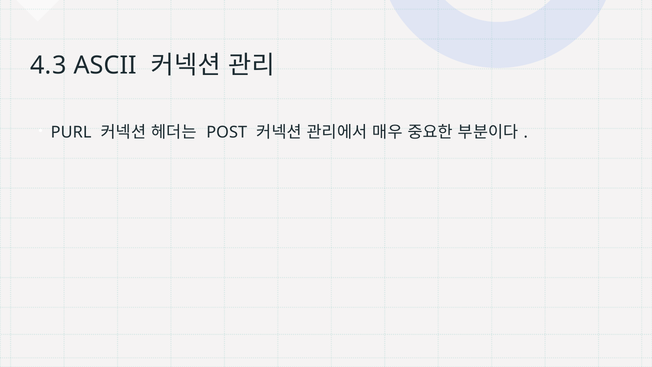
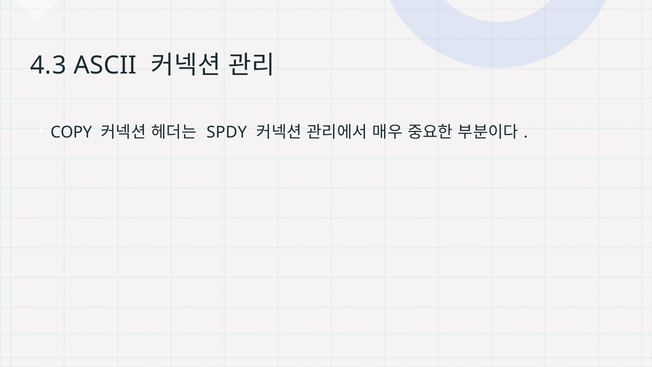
PURL: PURL -> COPY
POST: POST -> SPDY
